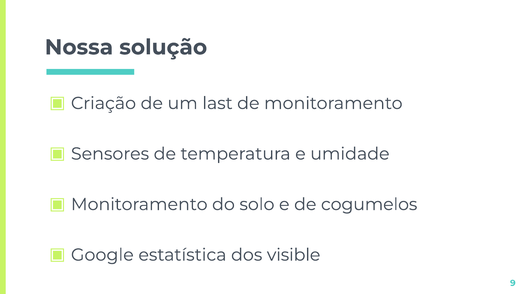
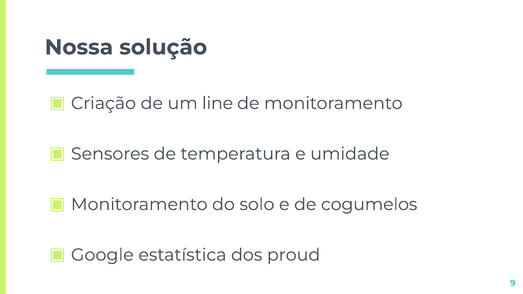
last: last -> line
visible: visible -> proud
